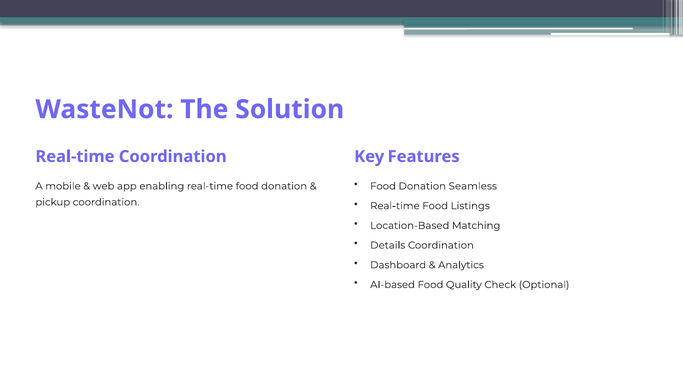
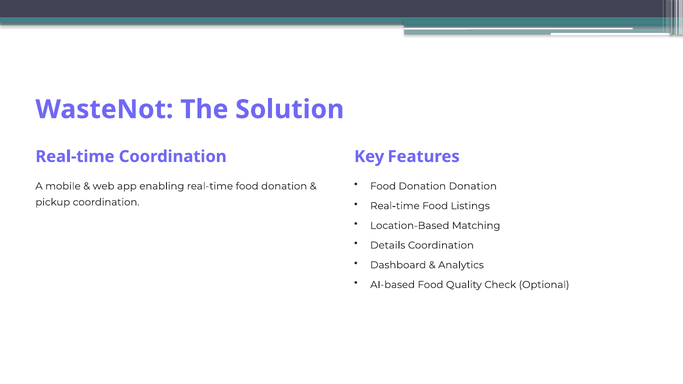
Donation Seamless: Seamless -> Donation
